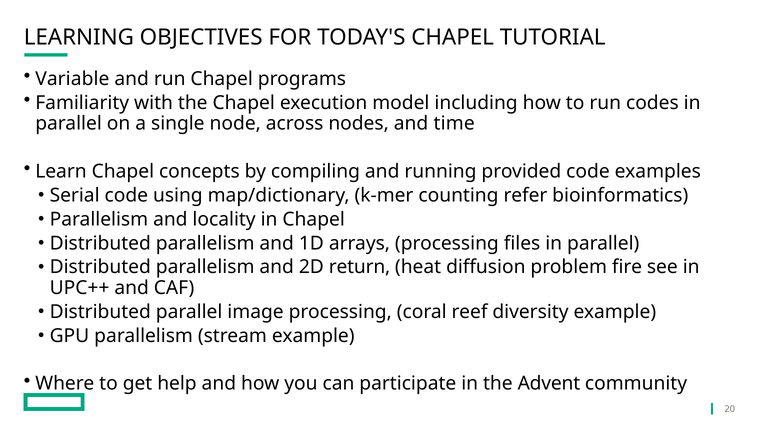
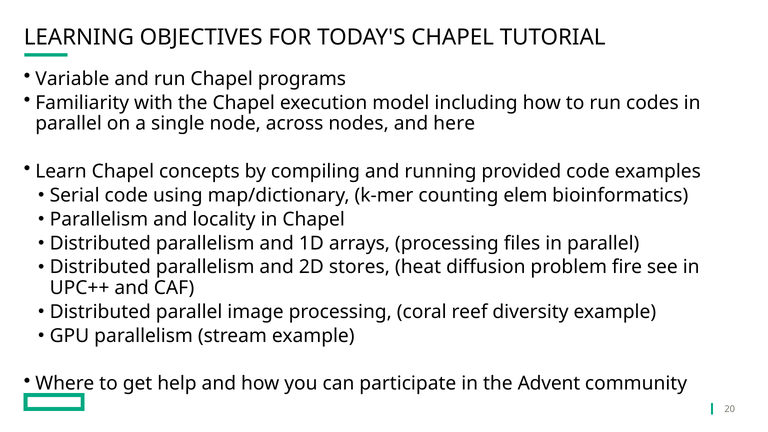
time: time -> here
refer: refer -> elem
return: return -> stores
